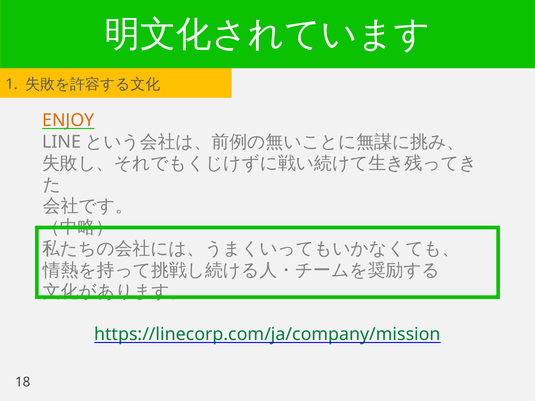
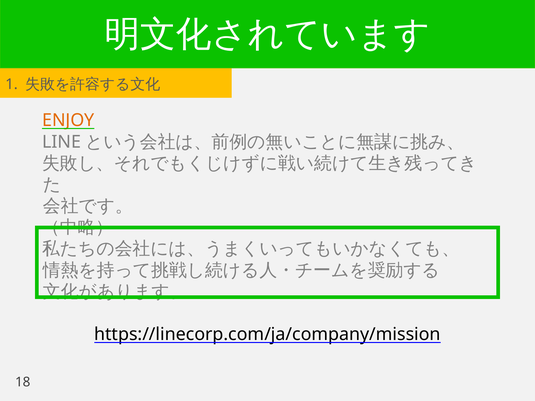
https://linecorp.com/ja/company/mission colour: green -> black
